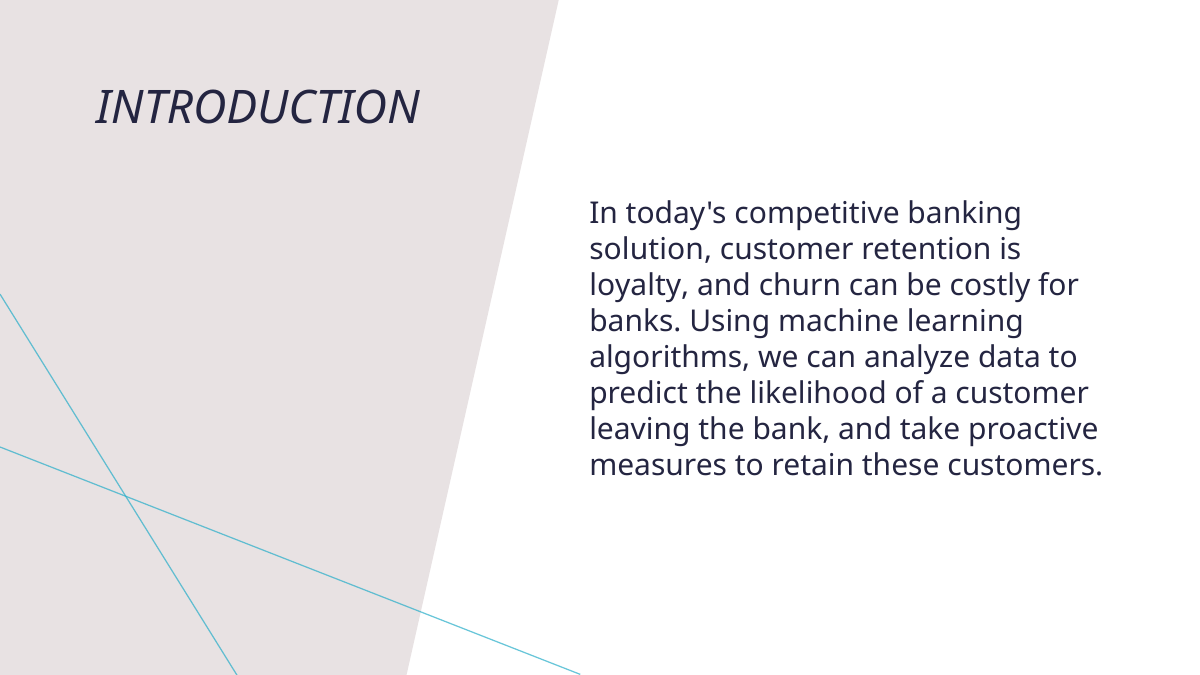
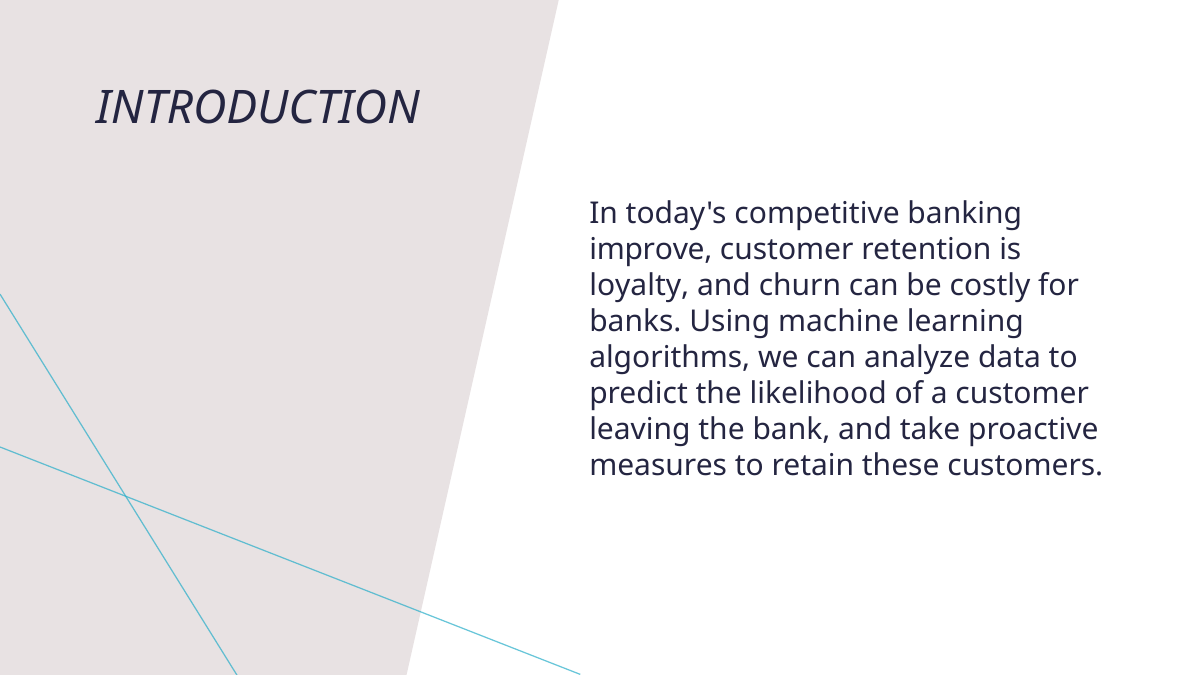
solution: solution -> improve
